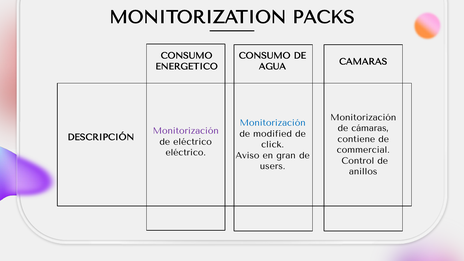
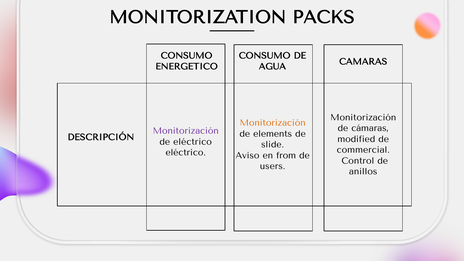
Monitorización at (273, 123) colour: blue -> orange
modified: modified -> elements
contiene: contiene -> modified
click: click -> slide
gran: gran -> from
